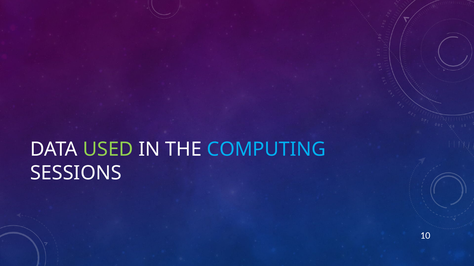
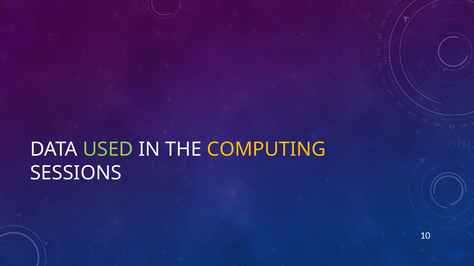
COMPUTING colour: light blue -> yellow
